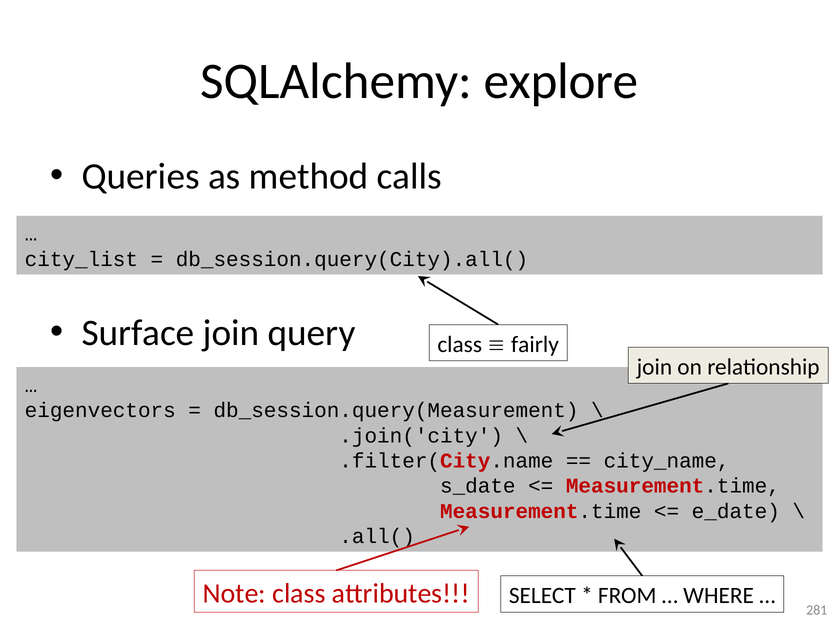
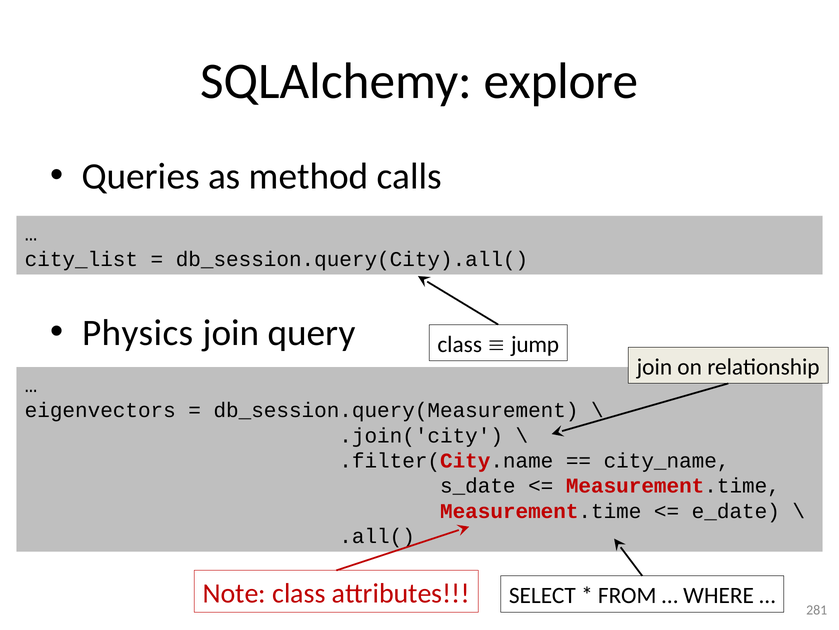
Surface: Surface -> Physics
fairly: fairly -> jump
